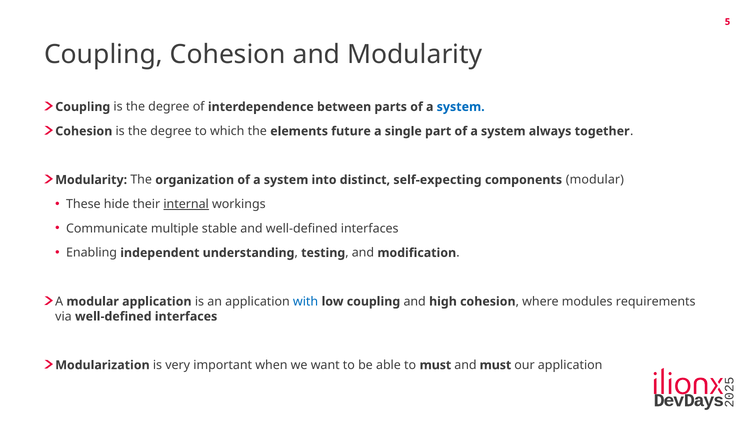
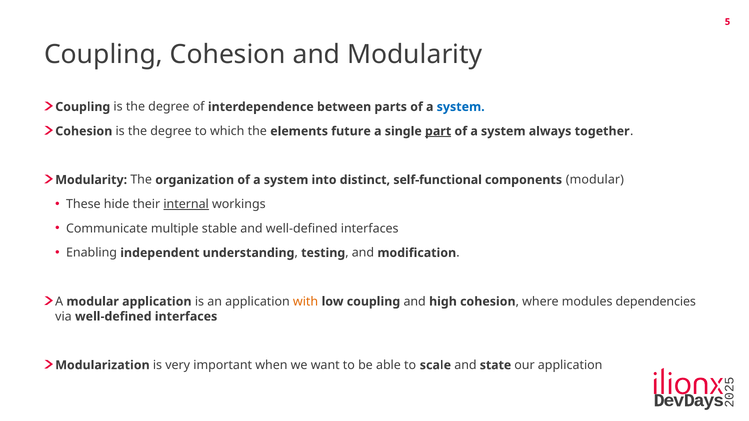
part underline: none -> present
self-expecting: self-expecting -> self-functional
with colour: blue -> orange
requirements: requirements -> dependencies
to must: must -> scale
and must: must -> state
